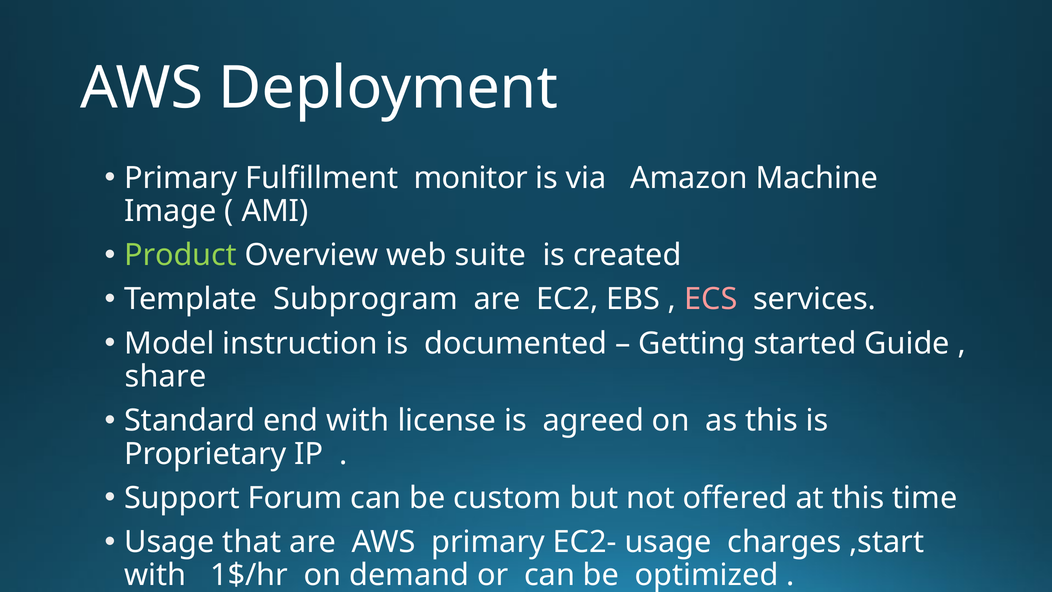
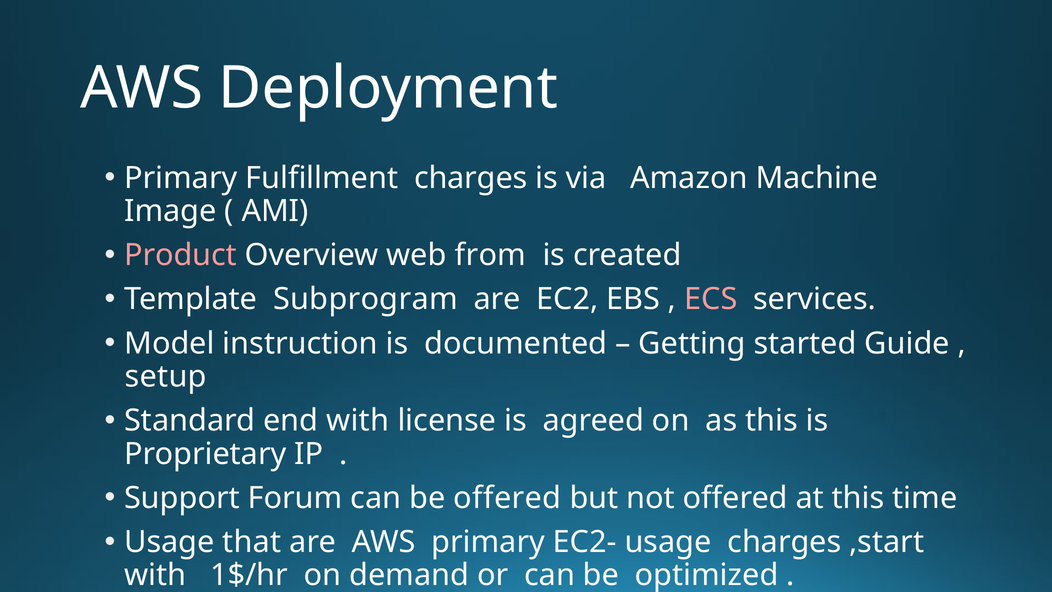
Fulfillment monitor: monitor -> charges
Product colour: light green -> pink
suite: suite -> from
share: share -> setup
be custom: custom -> offered
